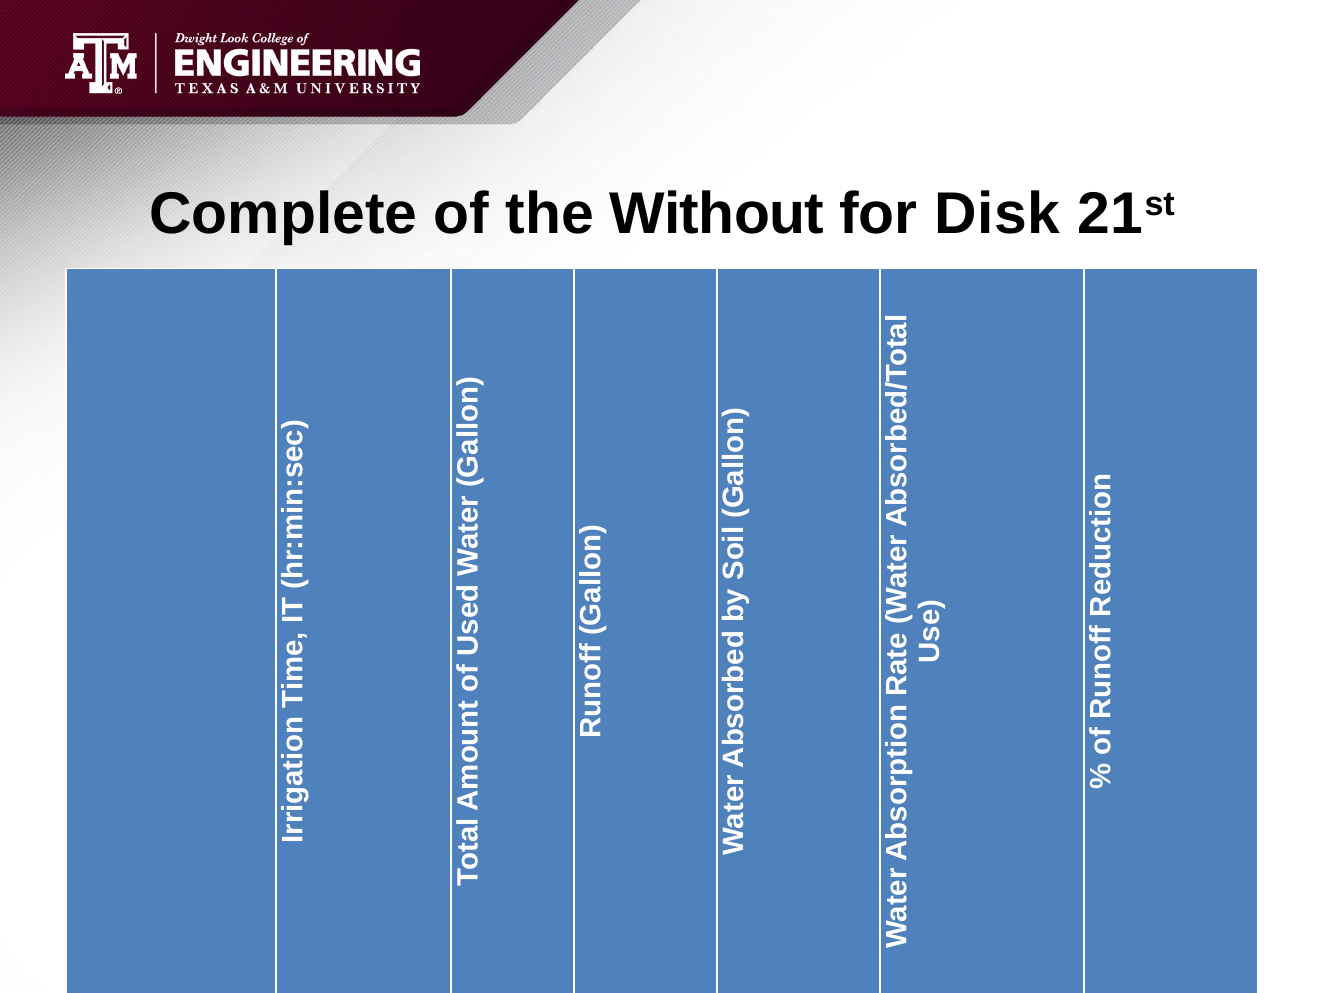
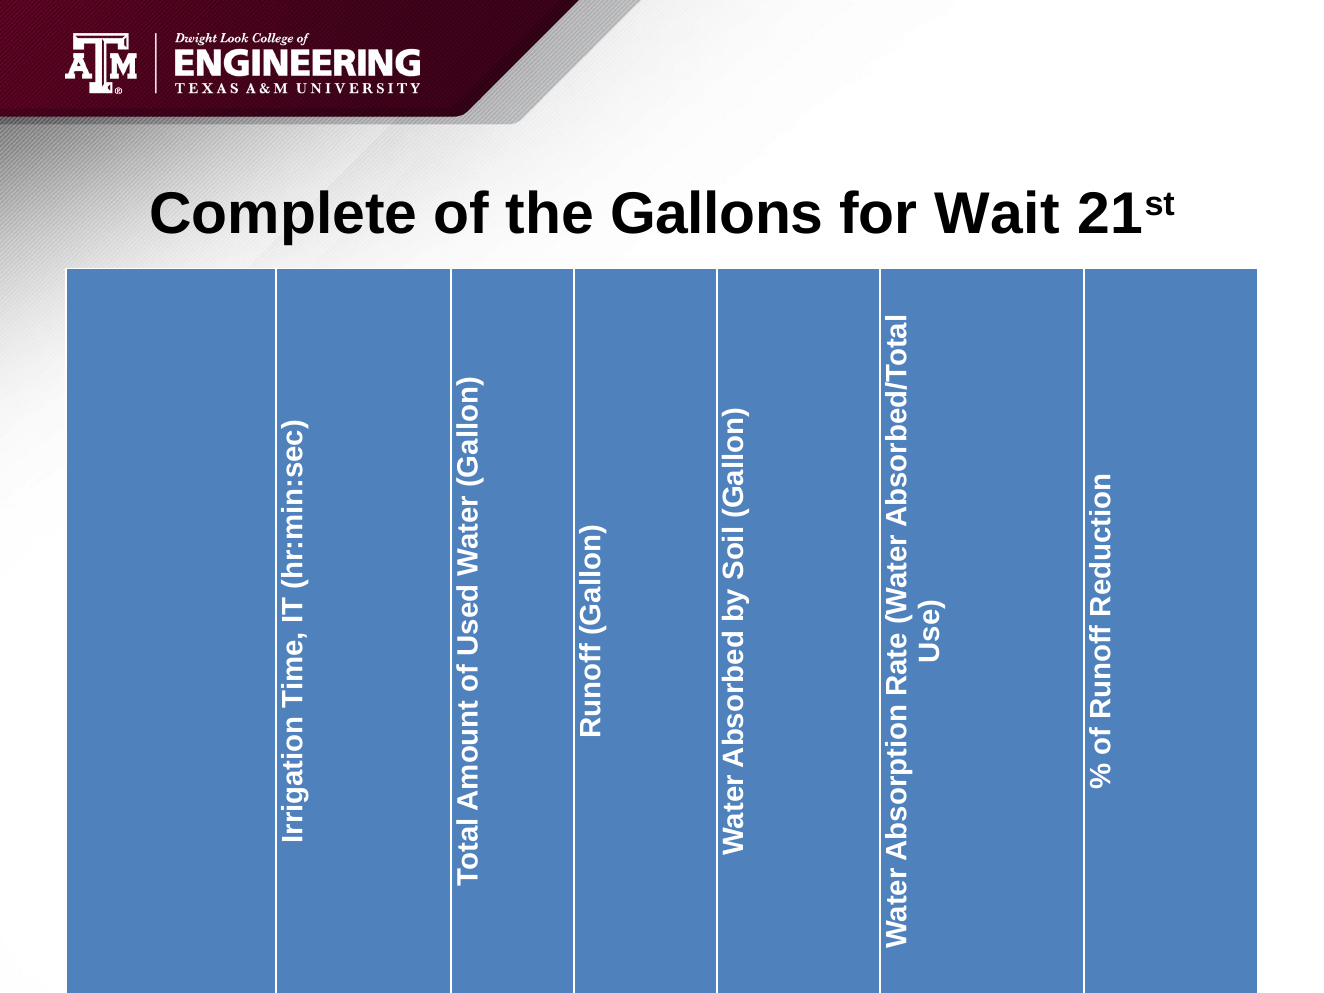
Without: Without -> Gallons
Disk: Disk -> Wait
